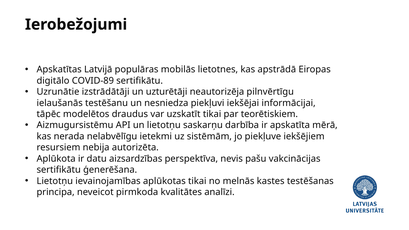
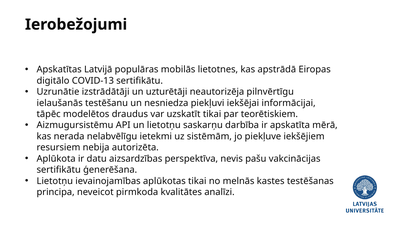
COVID-89: COVID-89 -> COVID-13
